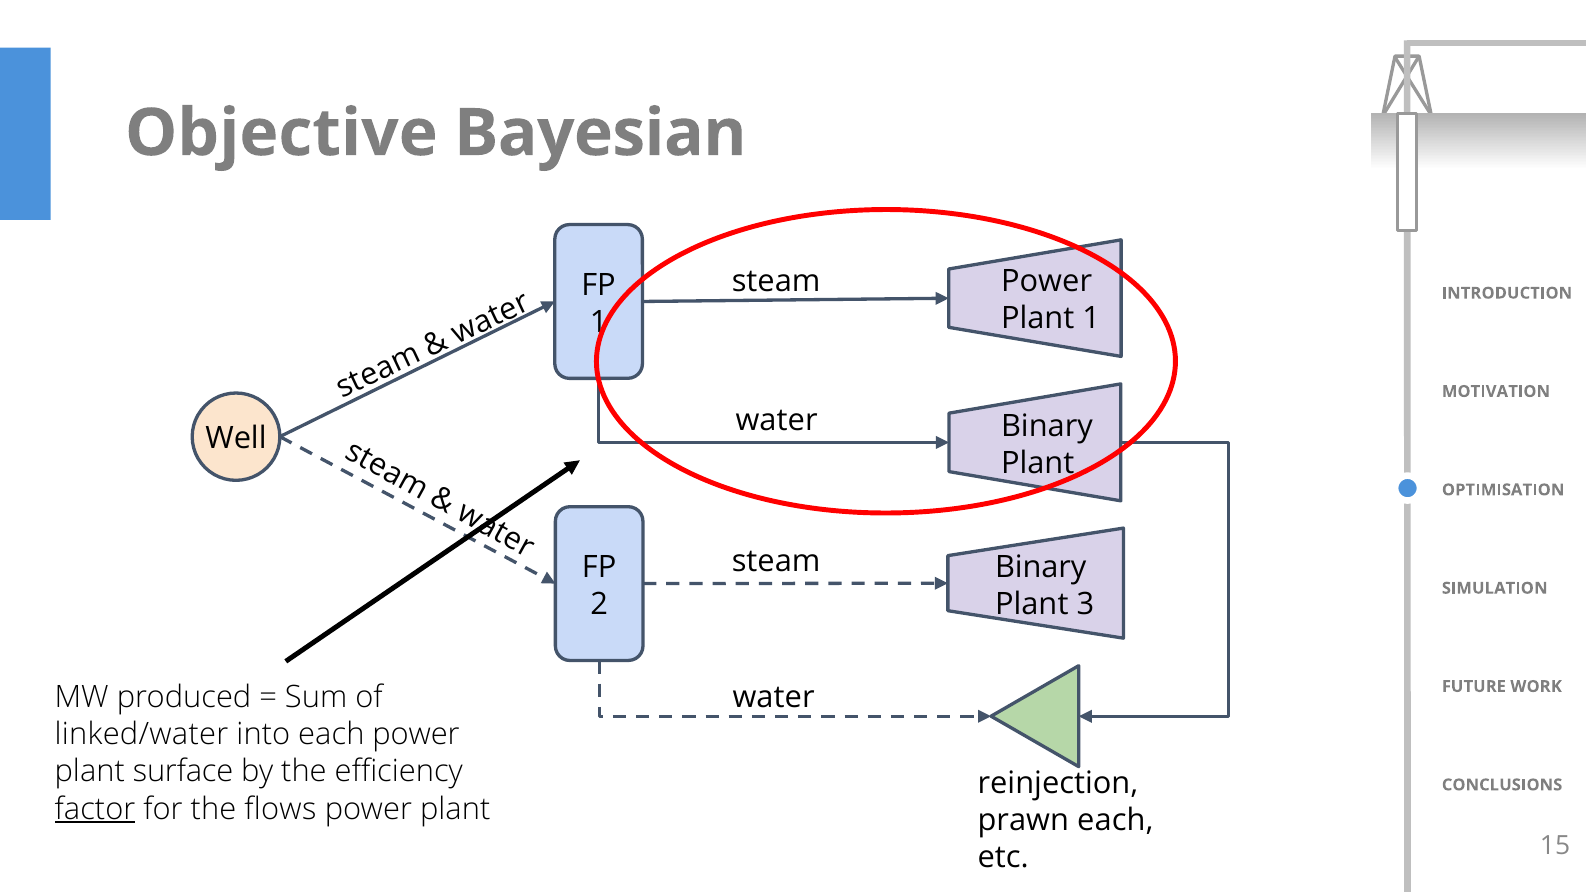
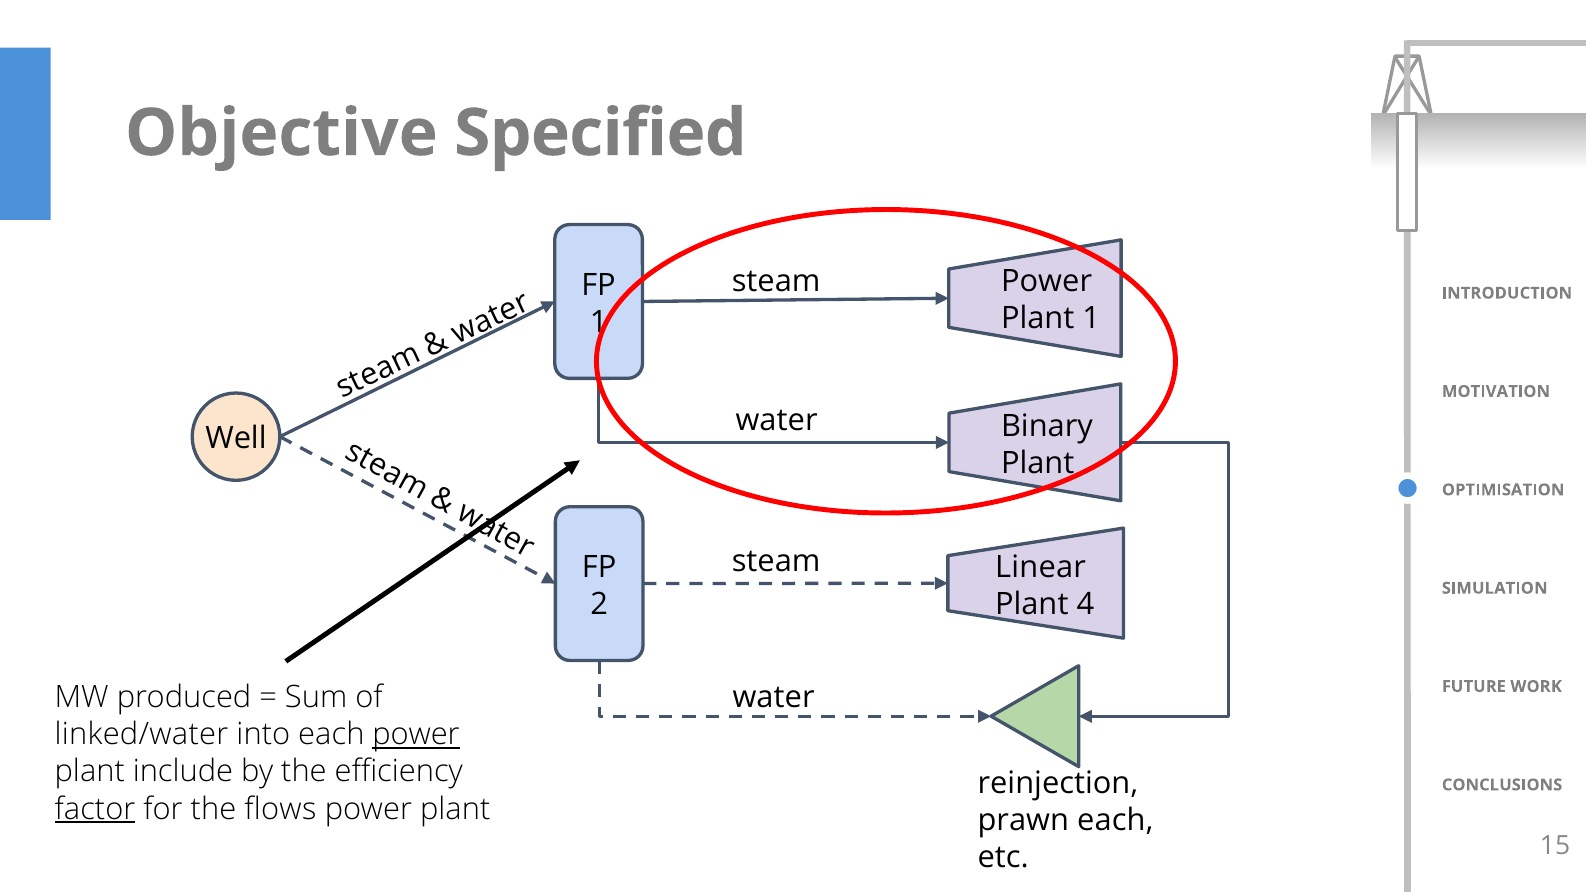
Bayesian: Bayesian -> Specified
Binary at (1041, 568): Binary -> Linear
3: 3 -> 4
power at (416, 735) underline: none -> present
surface: surface -> include
